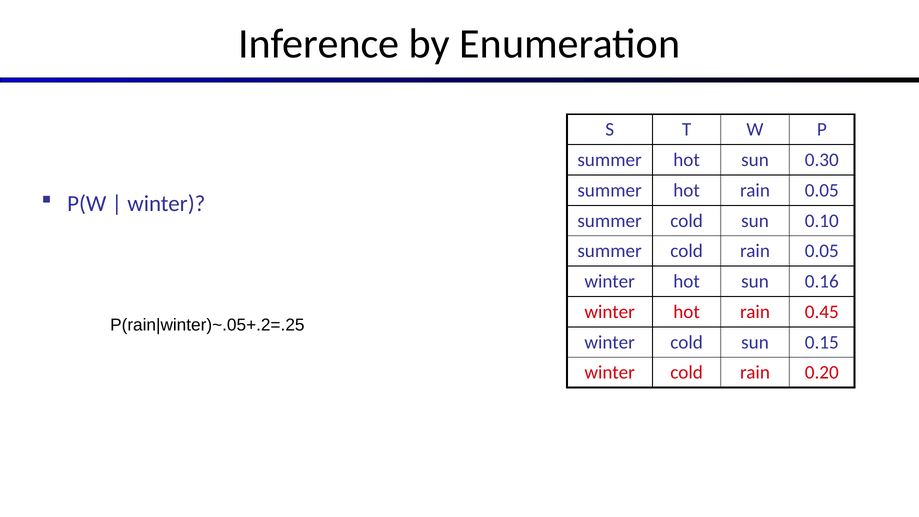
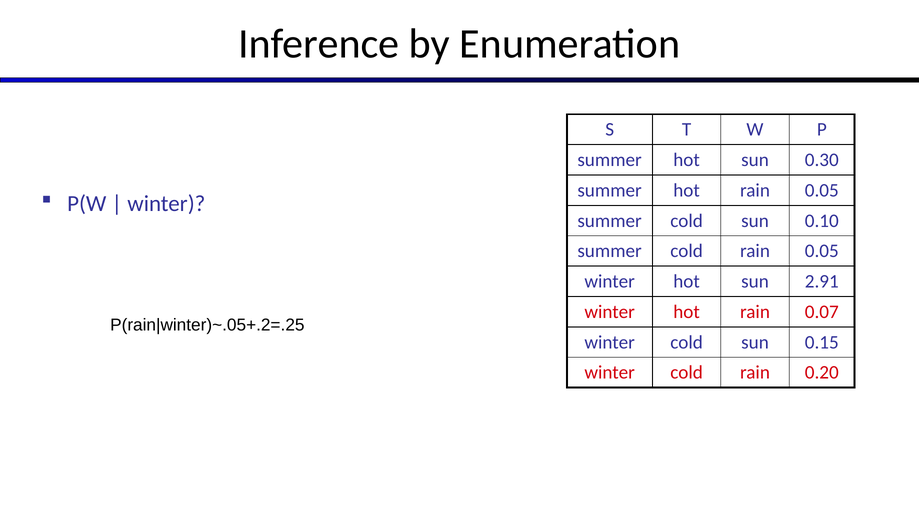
0.16: 0.16 -> 2.91
0.45: 0.45 -> 0.07
